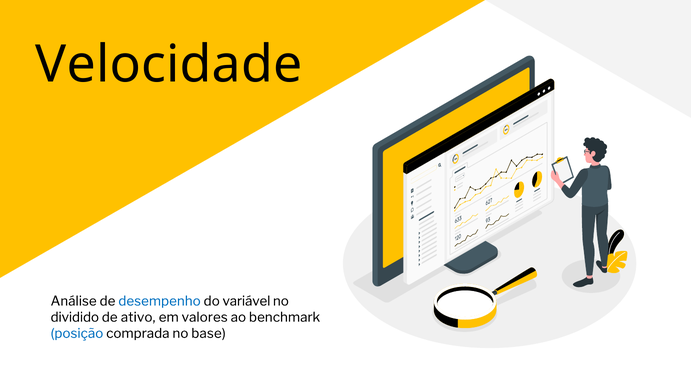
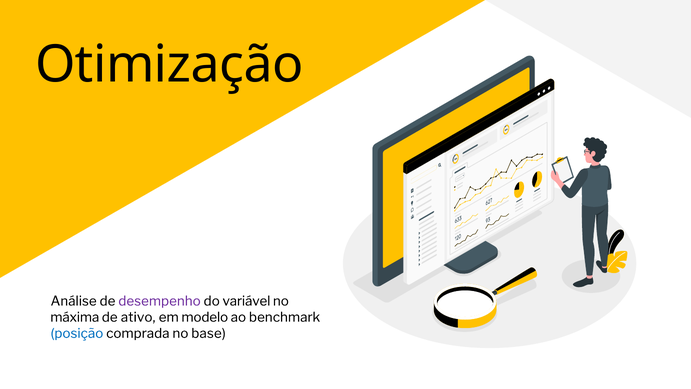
Velocidade: Velocidade -> Otimização
desempenho colour: blue -> purple
dividido: dividido -> máxima
valores: valores -> modelo
